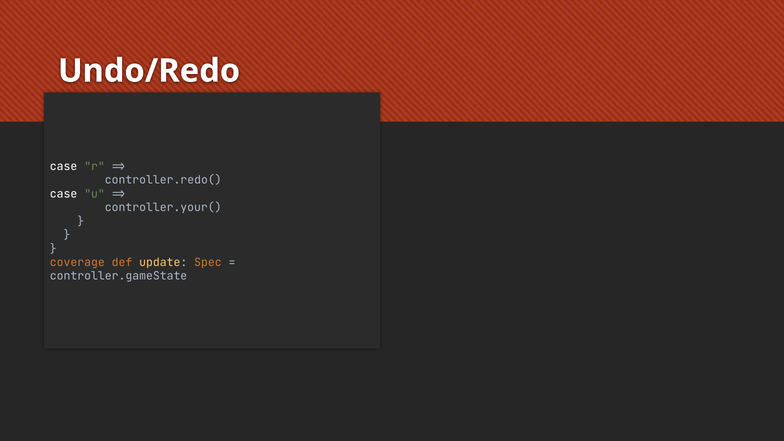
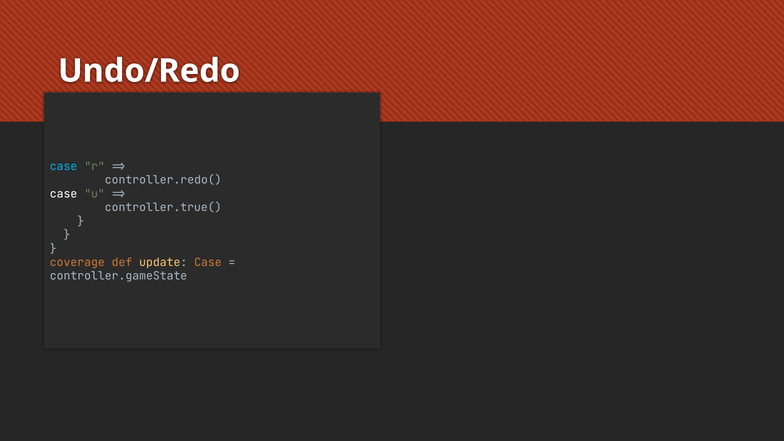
case at (64, 166) colour: white -> light blue
controller.your(: controller.your( -> controller.true(
update Spec: Spec -> Case
